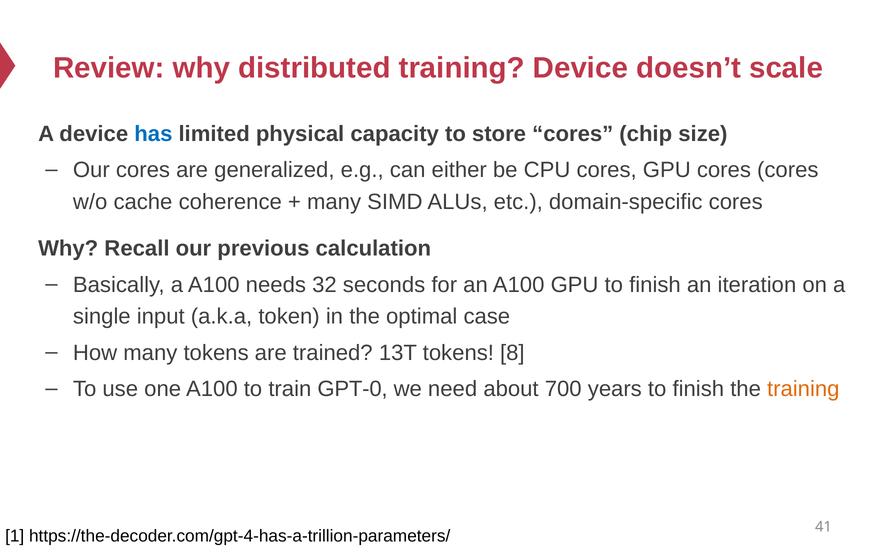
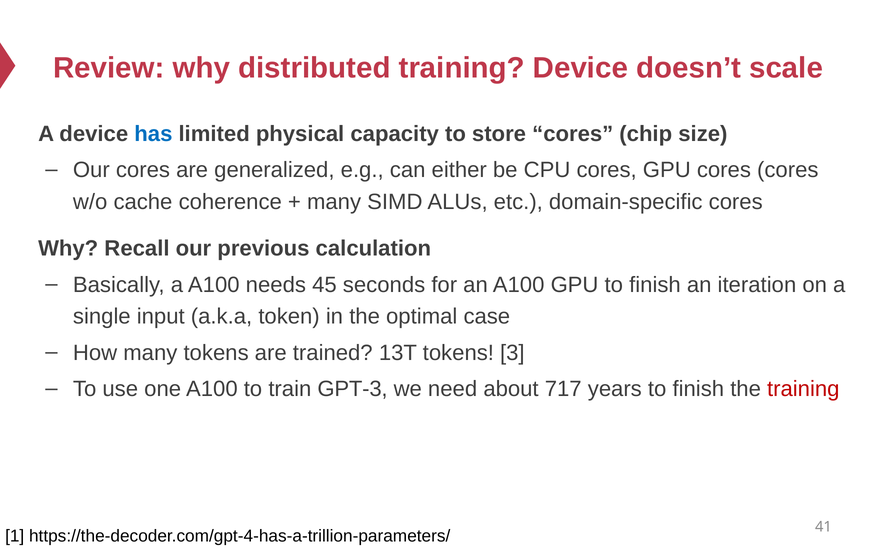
32: 32 -> 45
8: 8 -> 3
GPT-0: GPT-0 -> GPT-3
700: 700 -> 717
training at (803, 389) colour: orange -> red
